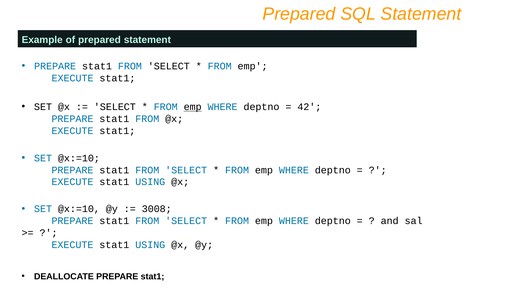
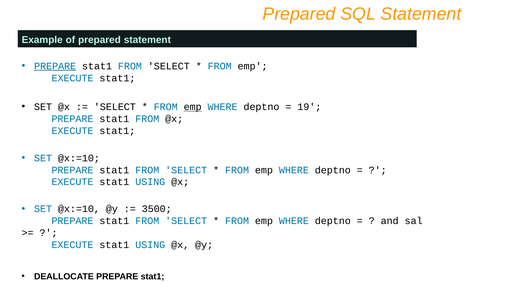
PREPARE at (55, 66) underline: none -> present
42: 42 -> 19
3008: 3008 -> 3500
